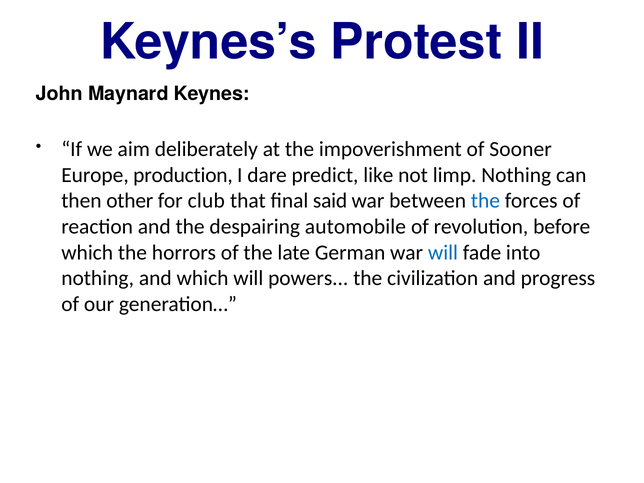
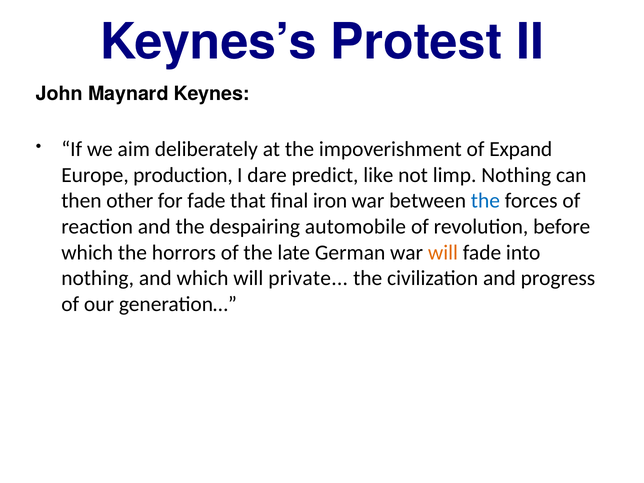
Sooner: Sooner -> Expand
for club: club -> fade
said: said -> iron
will at (443, 252) colour: blue -> orange
powers: powers -> private
